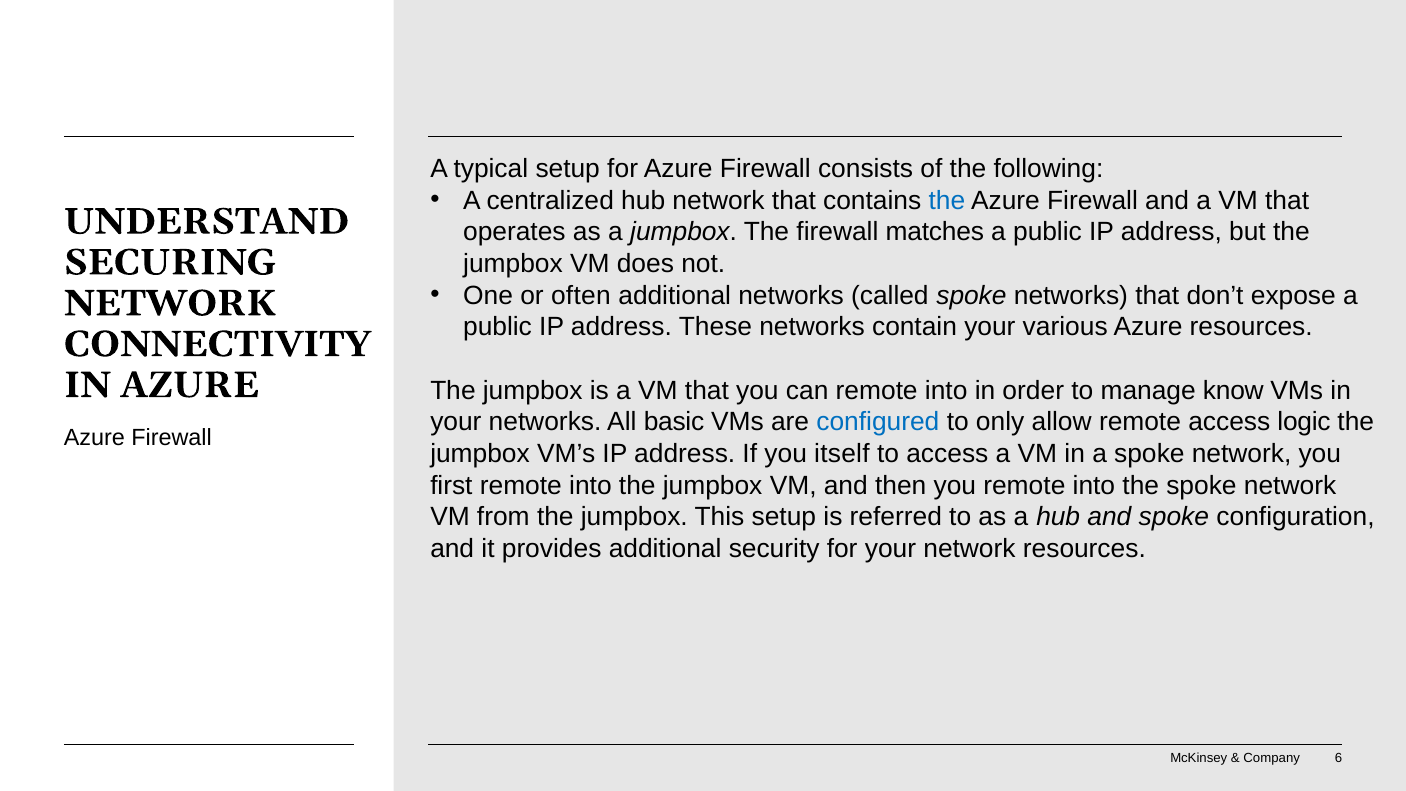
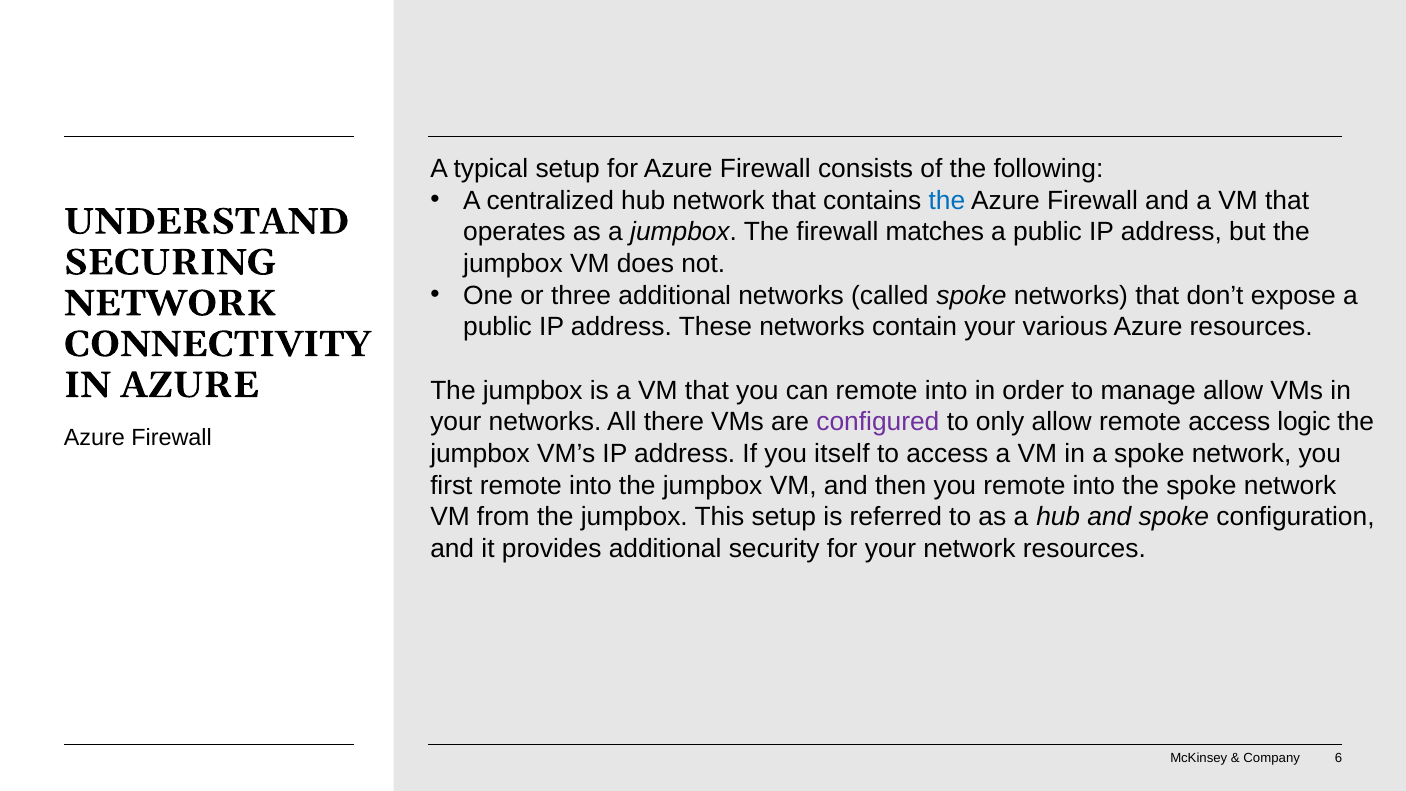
often: often -> three
manage know: know -> allow
basic: basic -> there
configured colour: blue -> purple
